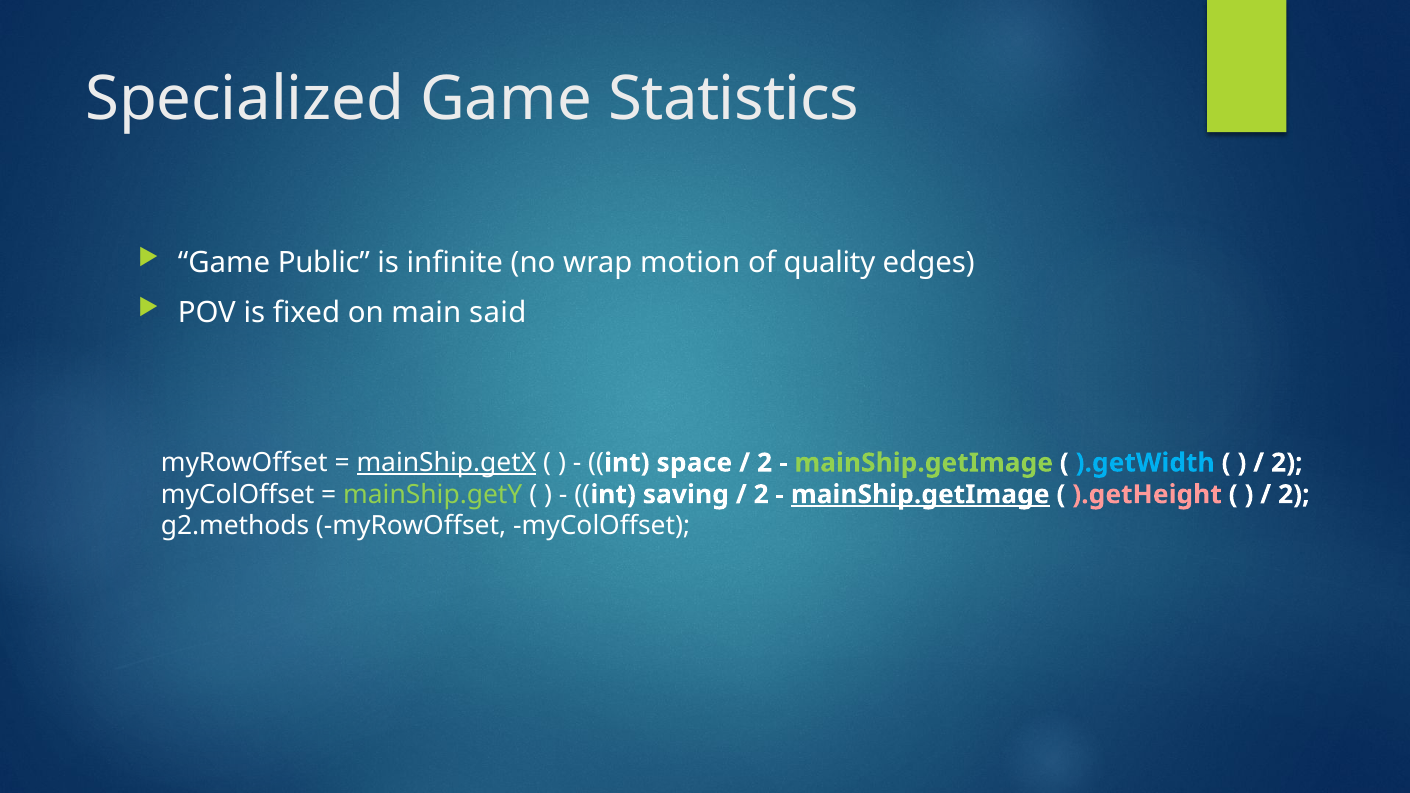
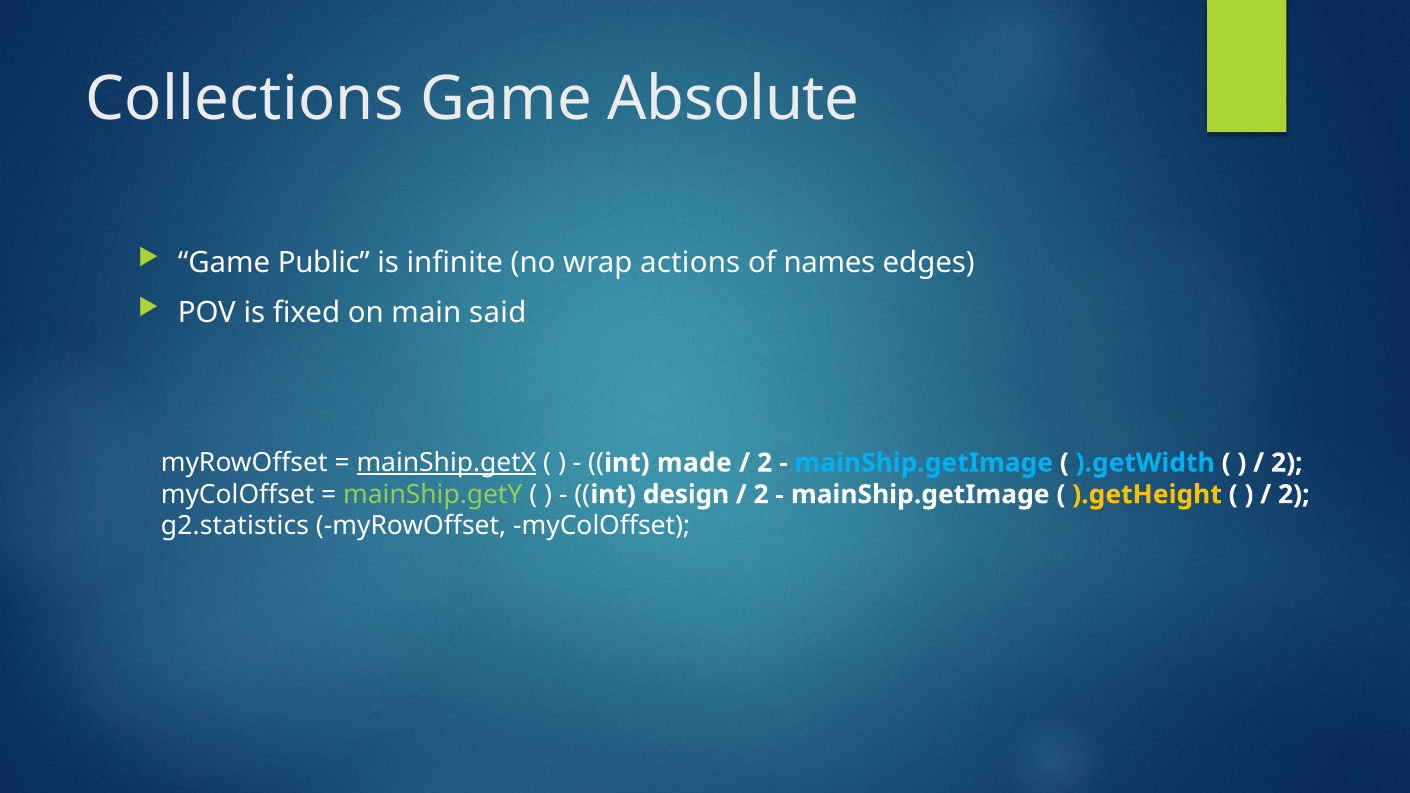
Specialized: Specialized -> Collections
Statistics: Statistics -> Absolute
motion: motion -> actions
quality: quality -> names
space: space -> made
mainShip.getImage at (924, 463) colour: light green -> light blue
saving: saving -> design
mainShip.getImage at (920, 495) underline: present -> none
).getHeight colour: pink -> yellow
g2.methods: g2.methods -> g2.statistics
